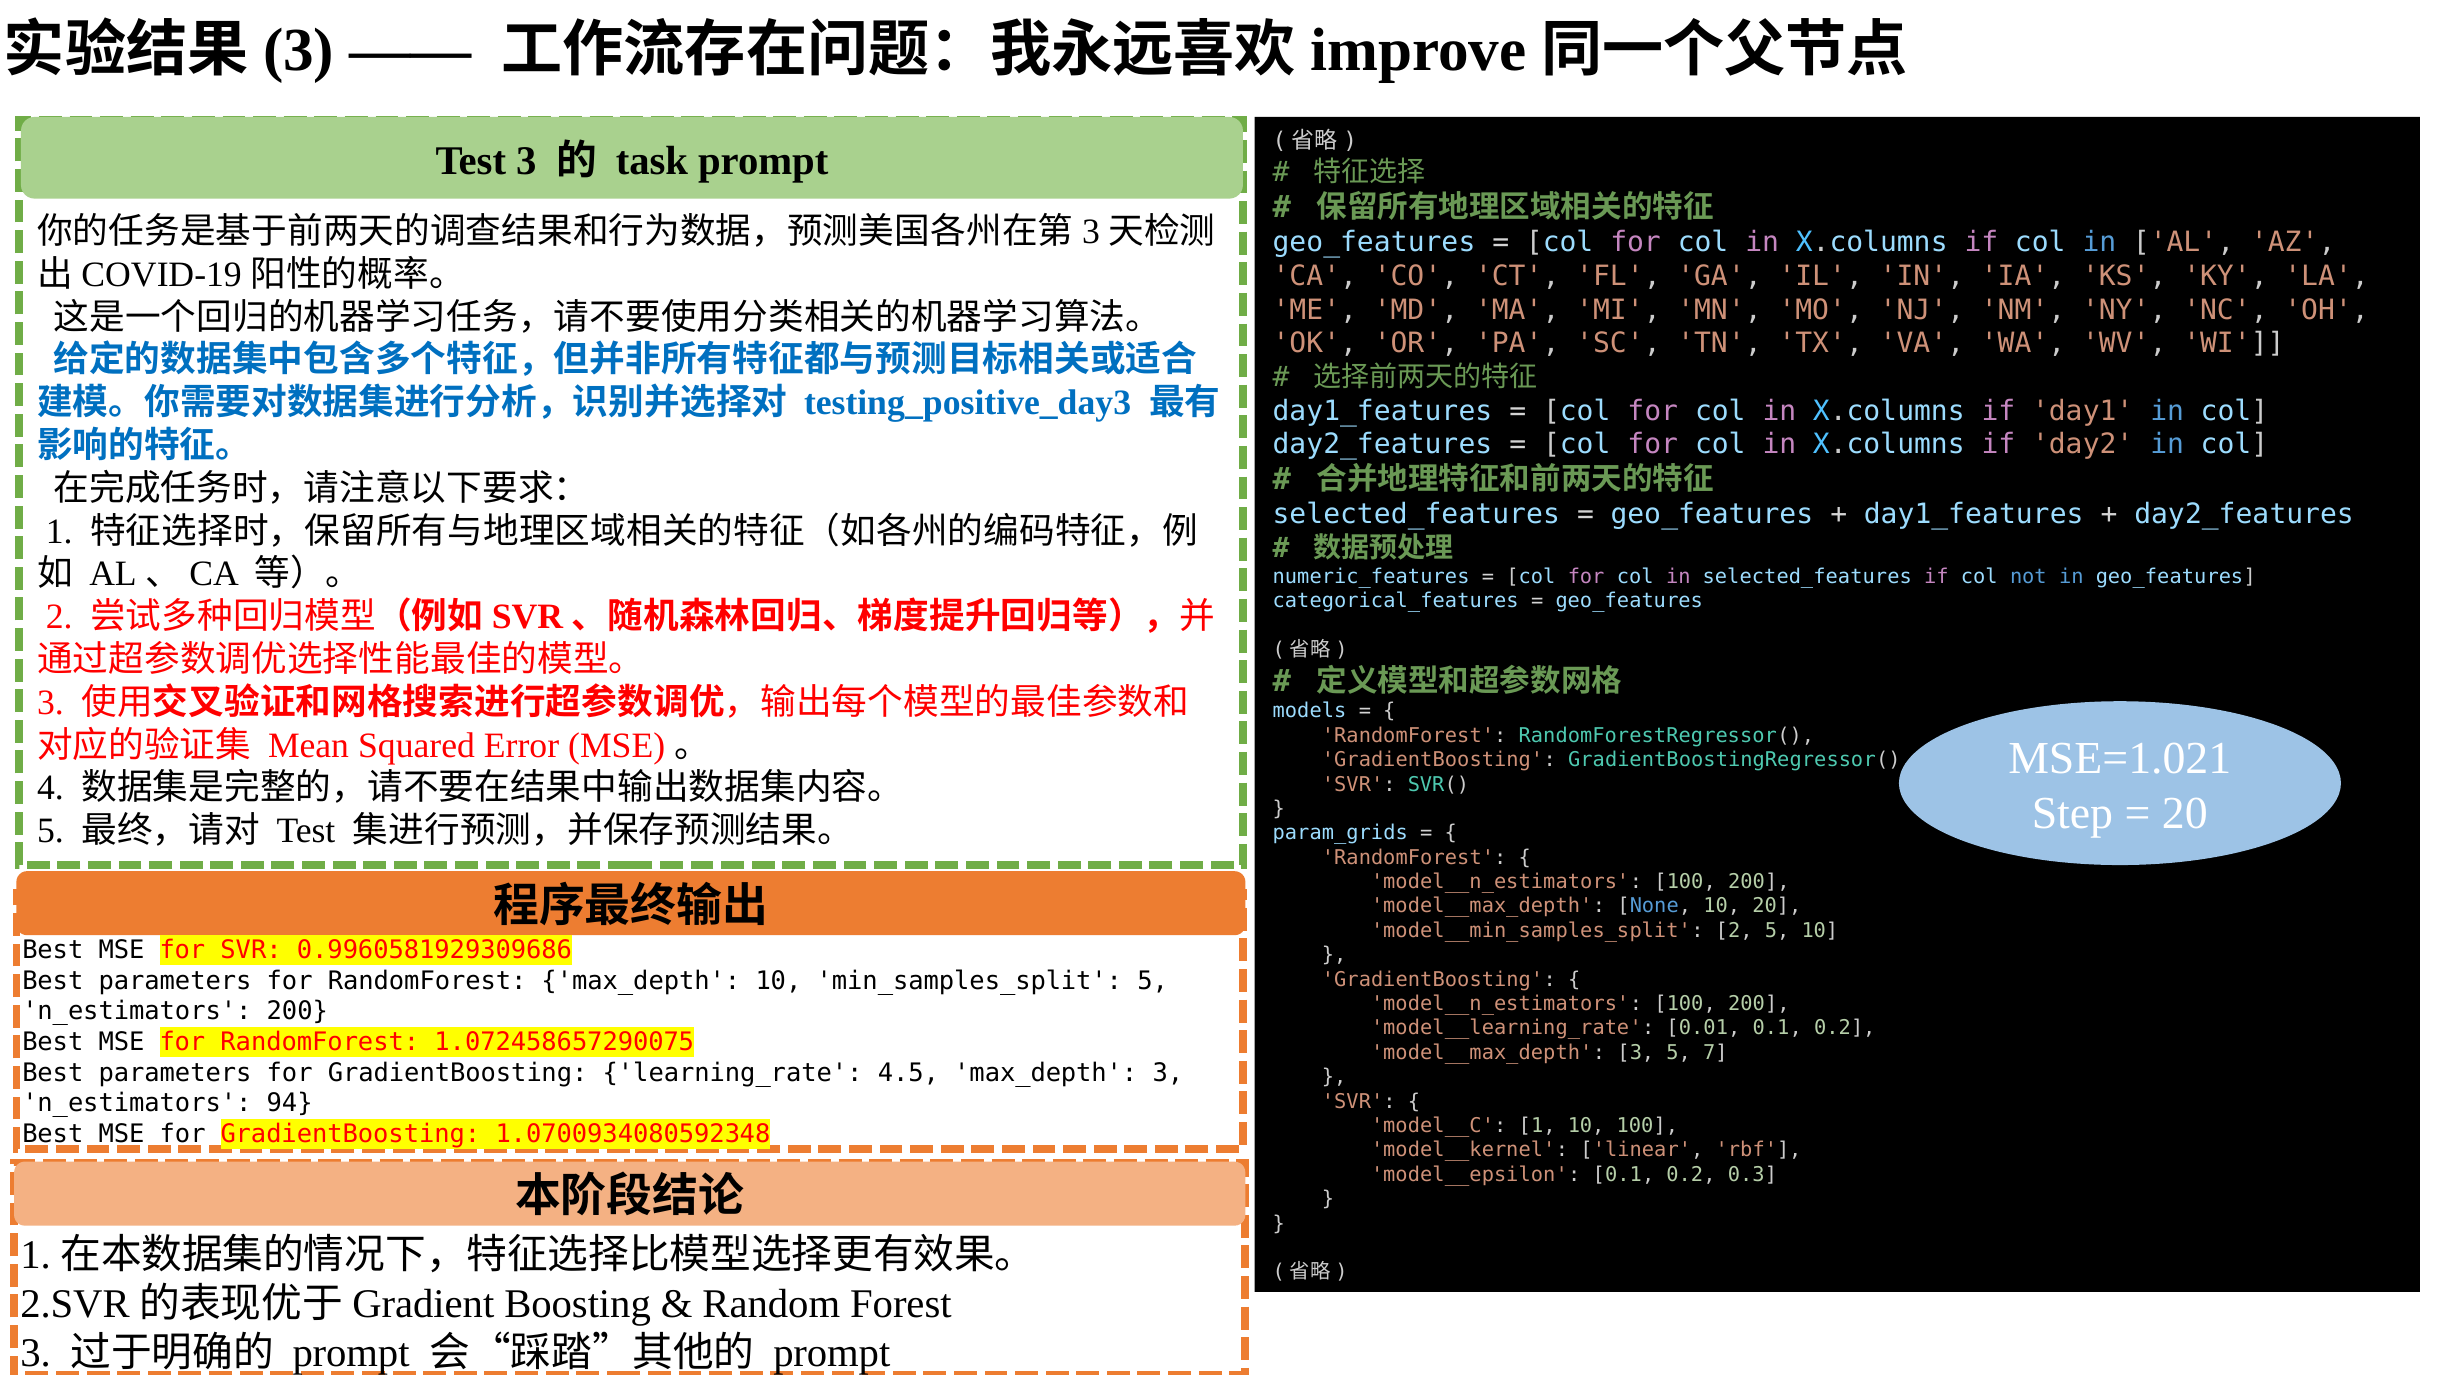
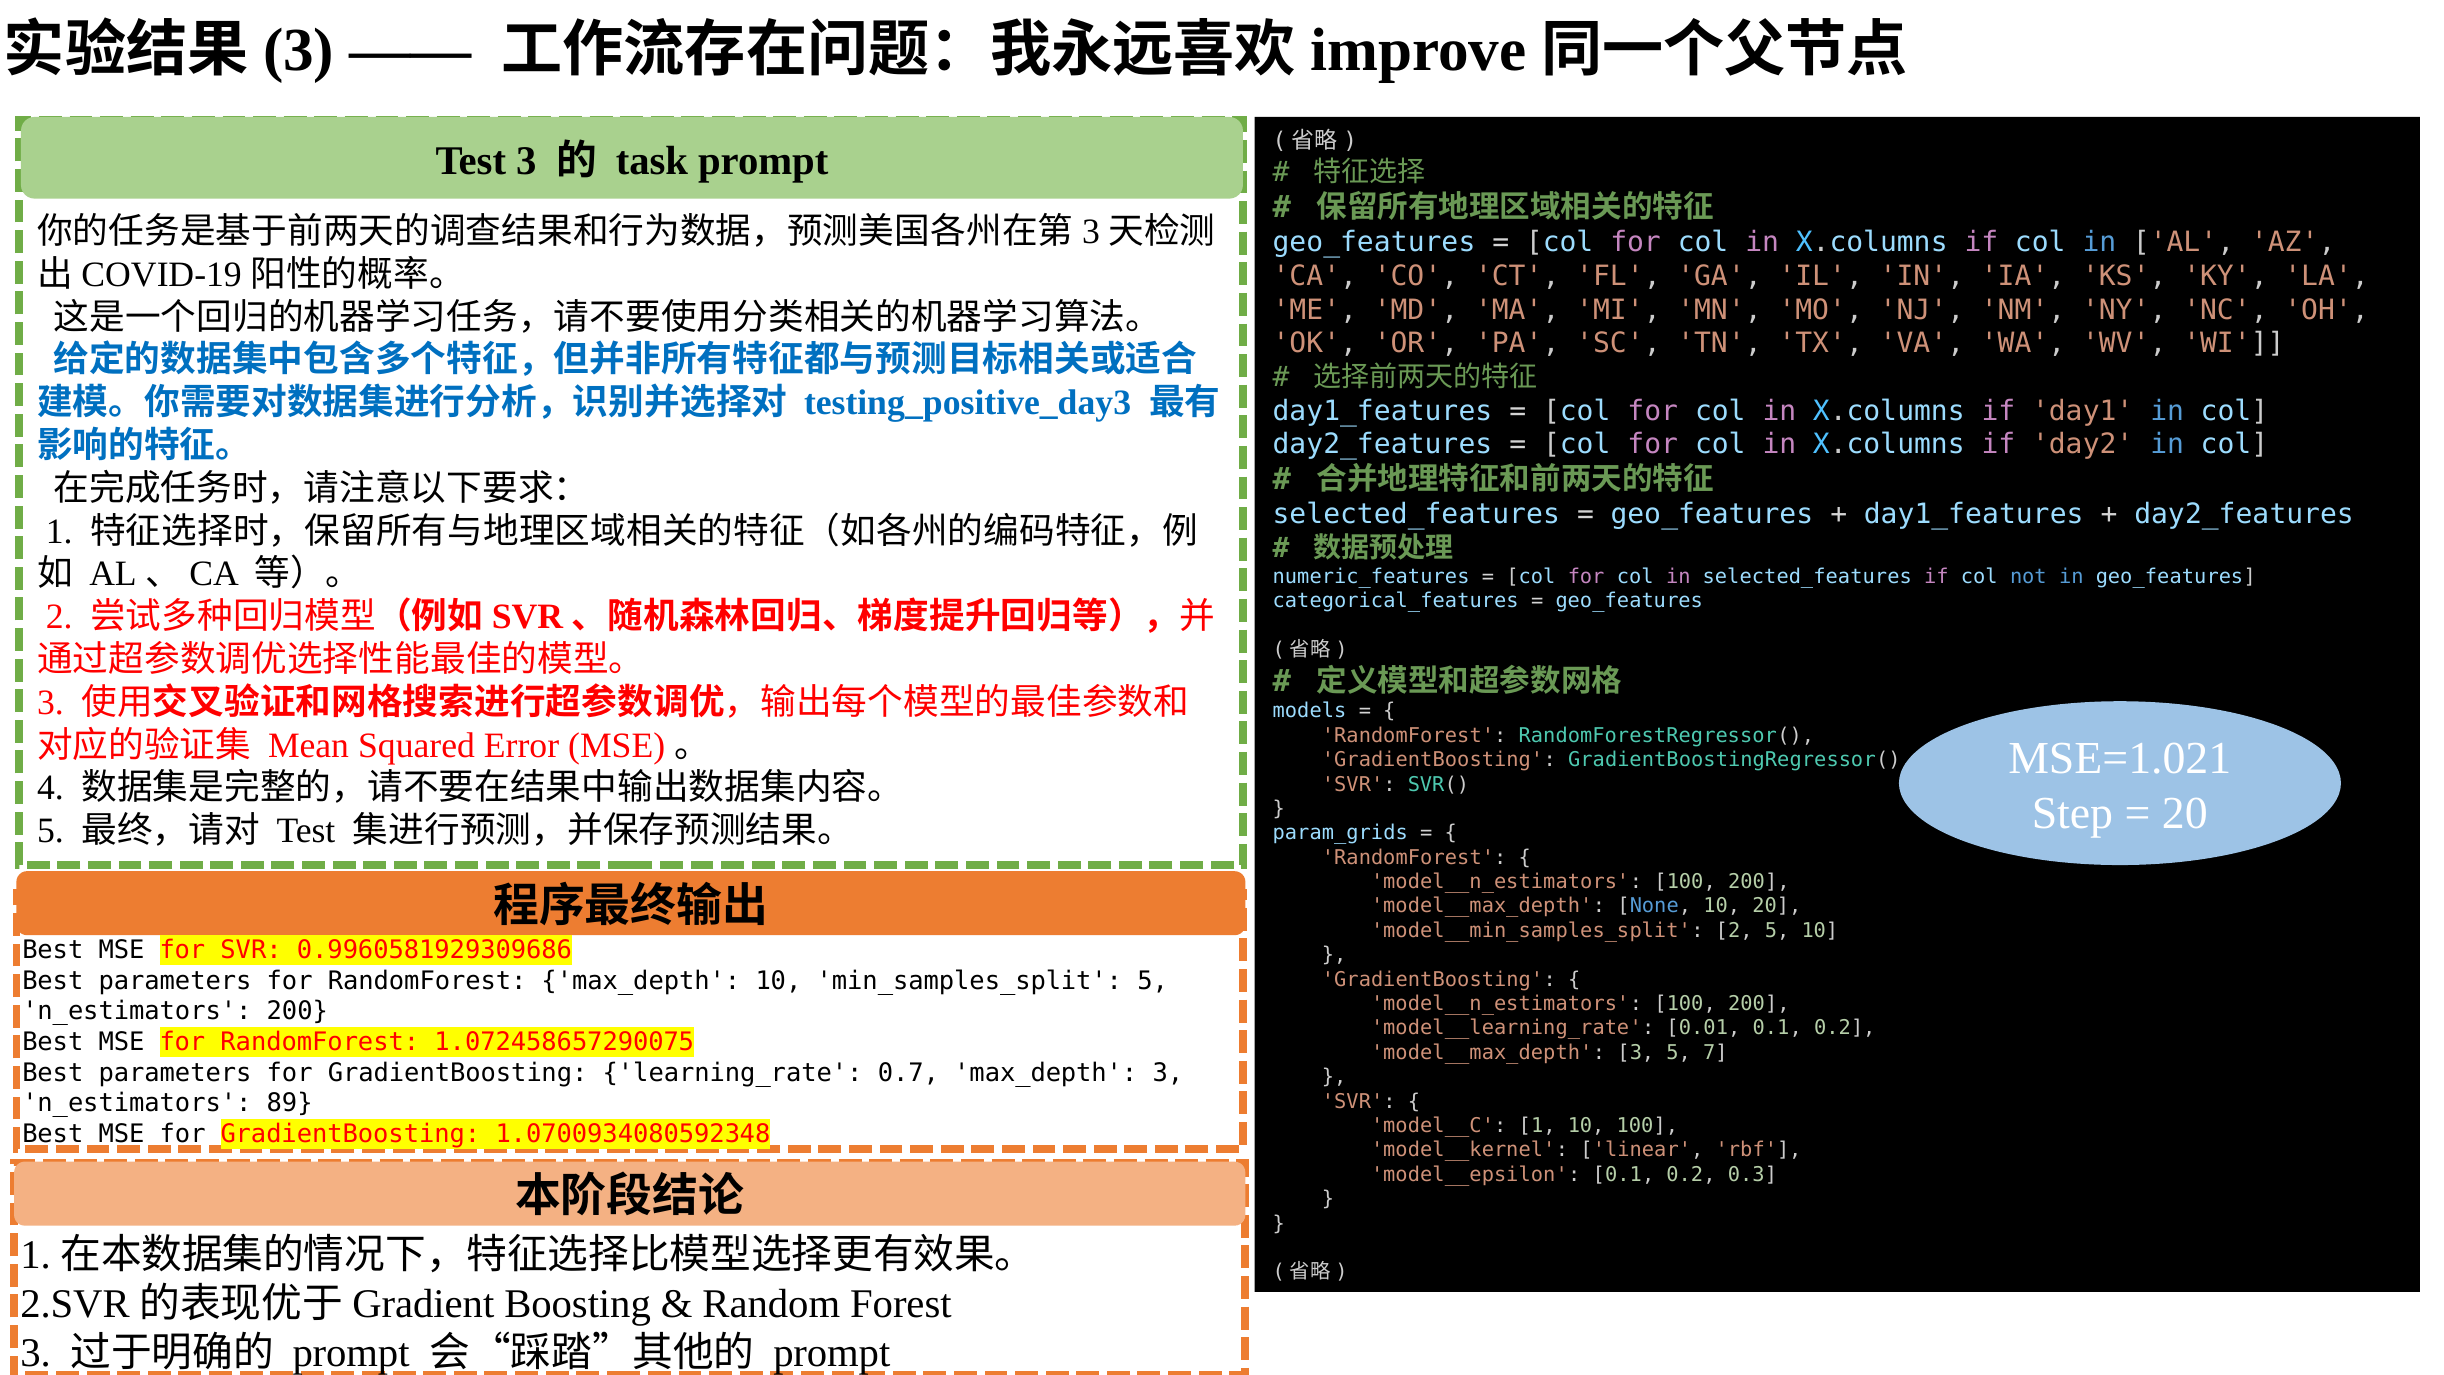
4.5: 4.5 -> 0.7
94: 94 -> 89
